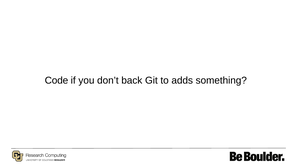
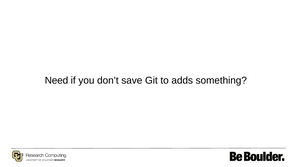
Code: Code -> Need
back: back -> save
